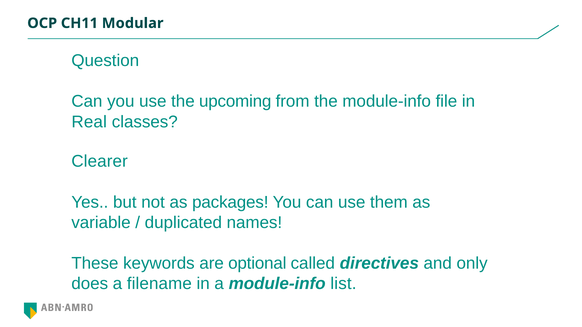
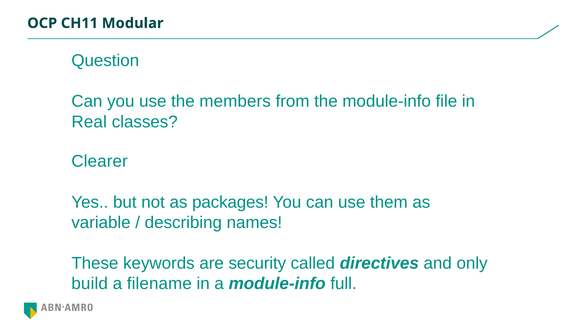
upcoming: upcoming -> members
duplicated: duplicated -> describing
optional: optional -> security
does: does -> build
list: list -> full
